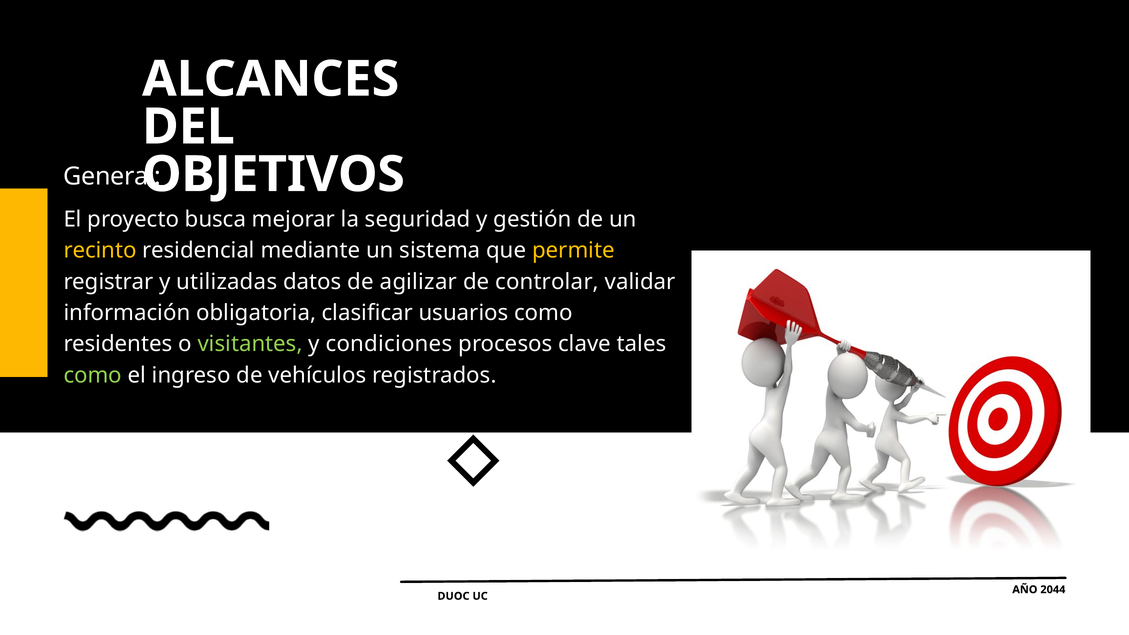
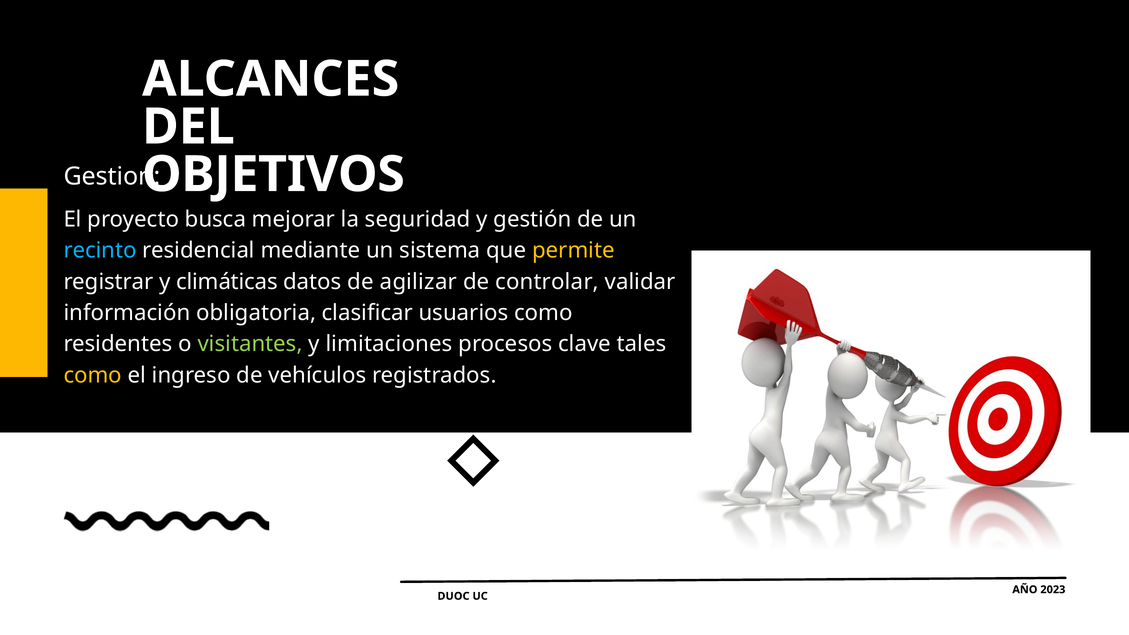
General: General -> Gestion
recinto colour: yellow -> light blue
utilizadas: utilizadas -> climáticas
condiciones: condiciones -> limitaciones
como at (93, 375) colour: light green -> yellow
2044: 2044 -> 2023
